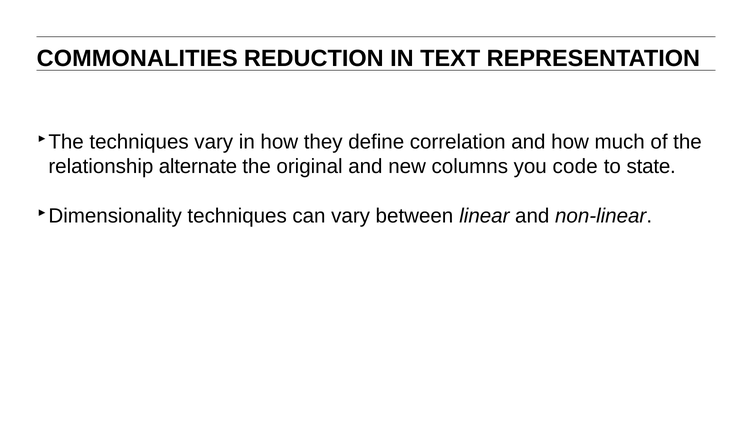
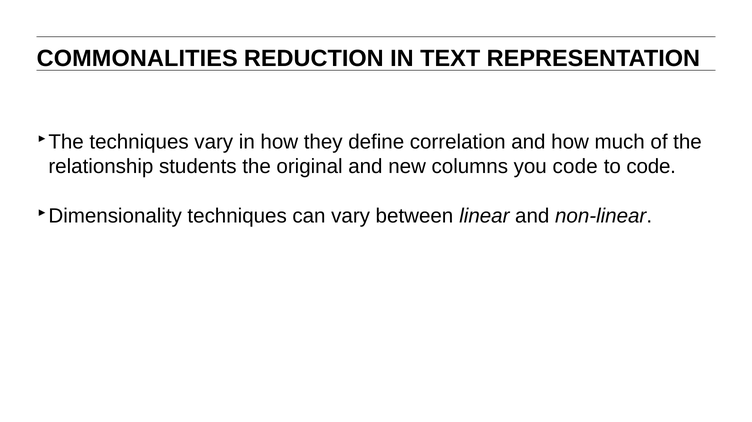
alternate: alternate -> students
to state: state -> code
